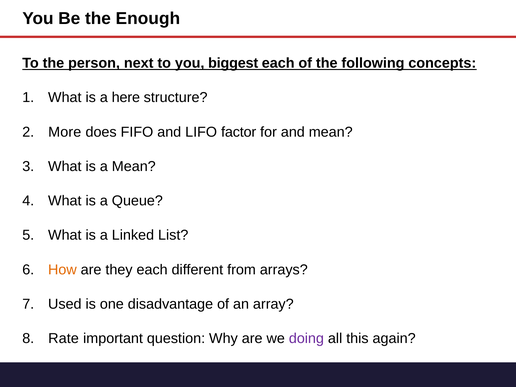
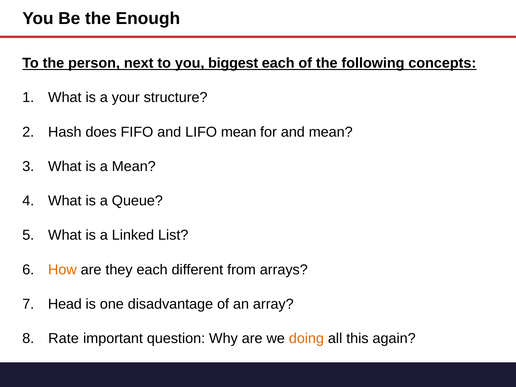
here: here -> your
More: More -> Hash
LIFO factor: factor -> mean
Used: Used -> Head
doing colour: purple -> orange
